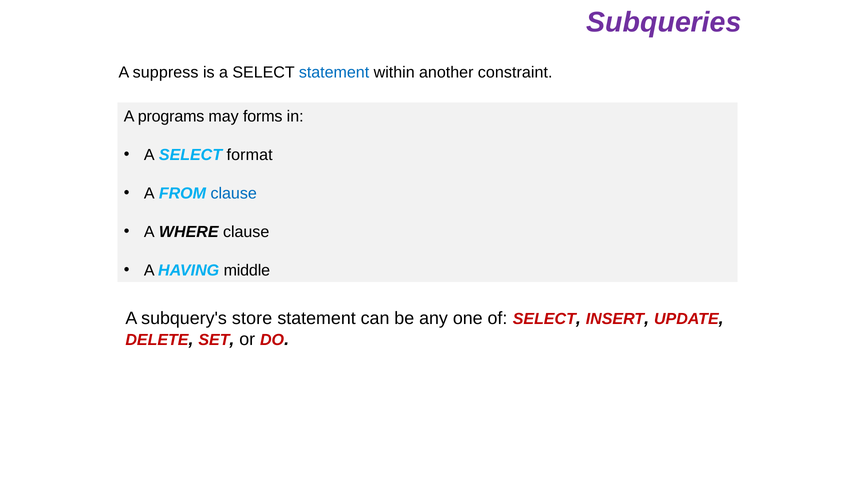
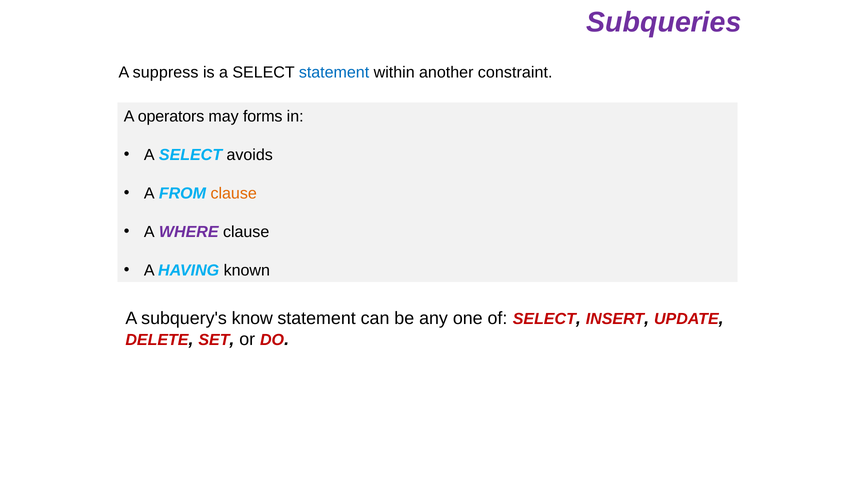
programs: programs -> operators
format: format -> avoids
clause at (234, 193) colour: blue -> orange
WHERE colour: black -> purple
middle: middle -> known
store: store -> know
